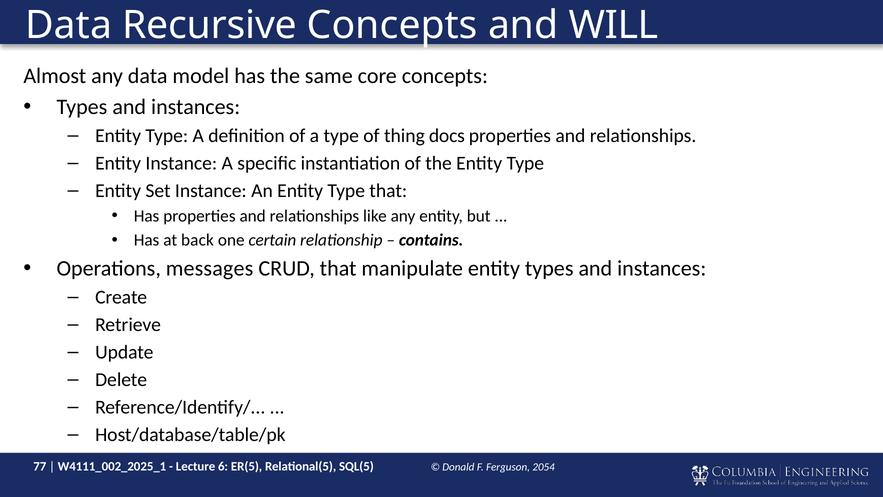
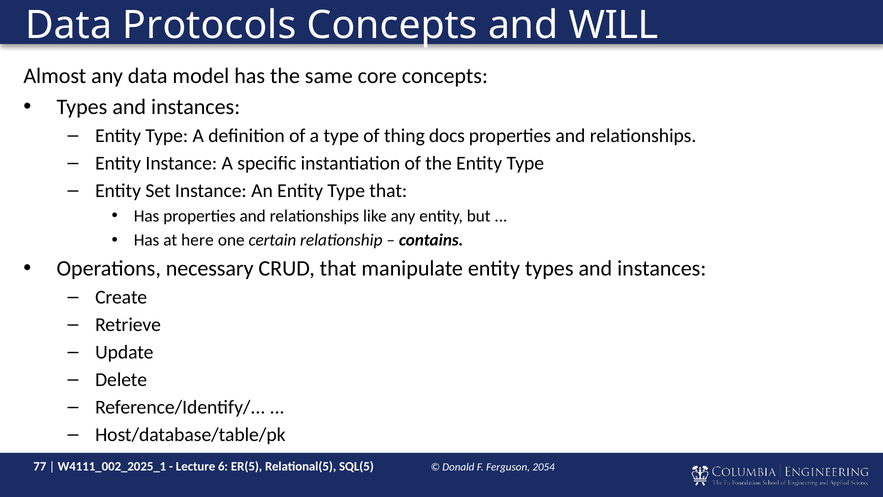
Recursive: Recursive -> Protocols
back: back -> here
messages: messages -> necessary
